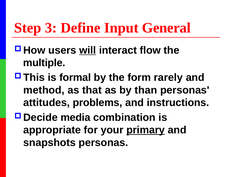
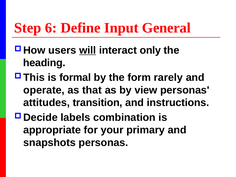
3: 3 -> 6
flow: flow -> only
multiple: multiple -> heading
method: method -> operate
than: than -> view
problems: problems -> transition
media: media -> labels
primary underline: present -> none
